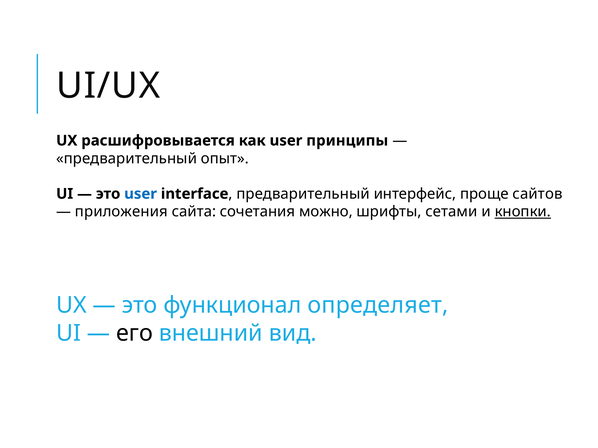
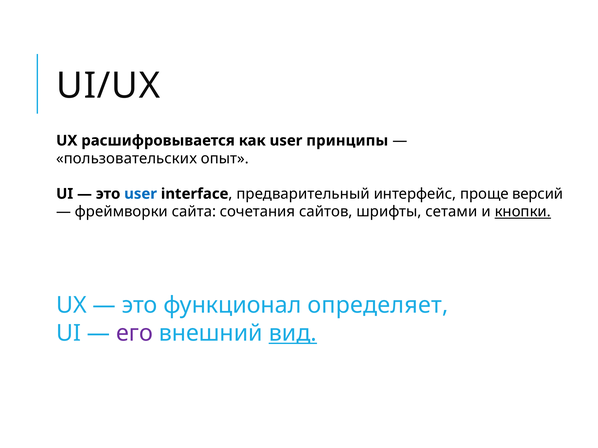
предварительный at (127, 159): предварительный -> пользовательских
сайтов: сайтов -> версий
приложения: приложения -> фреймворки
можно: можно -> сайтов
его colour: black -> purple
вид underline: none -> present
